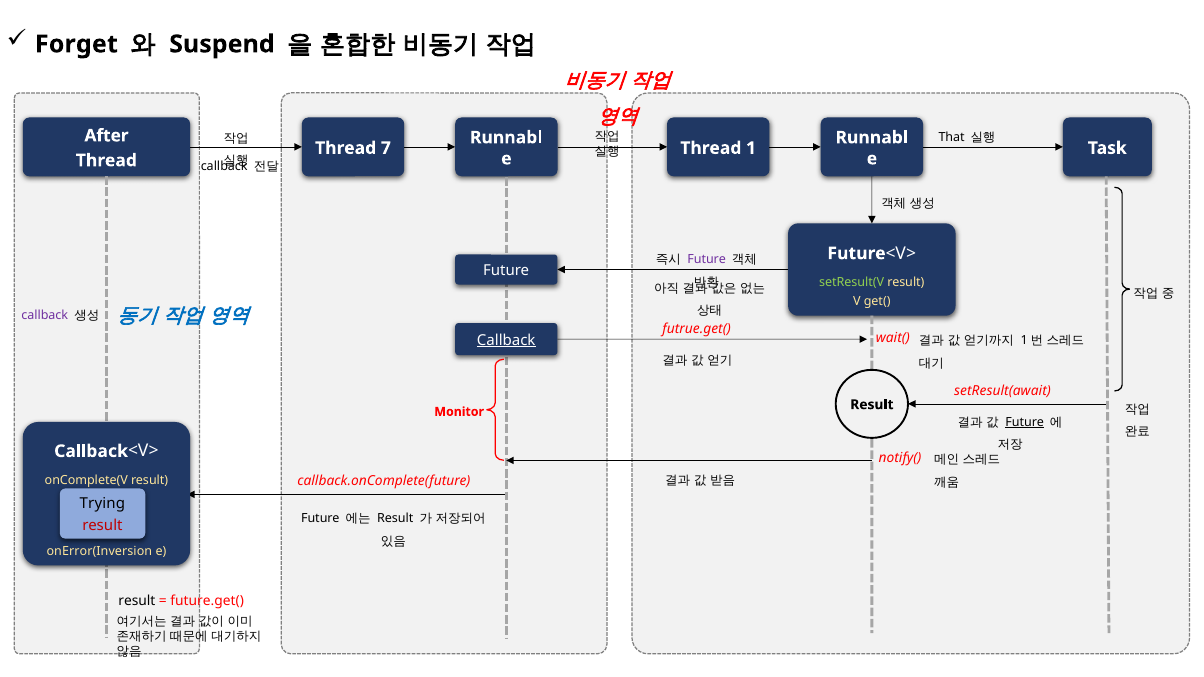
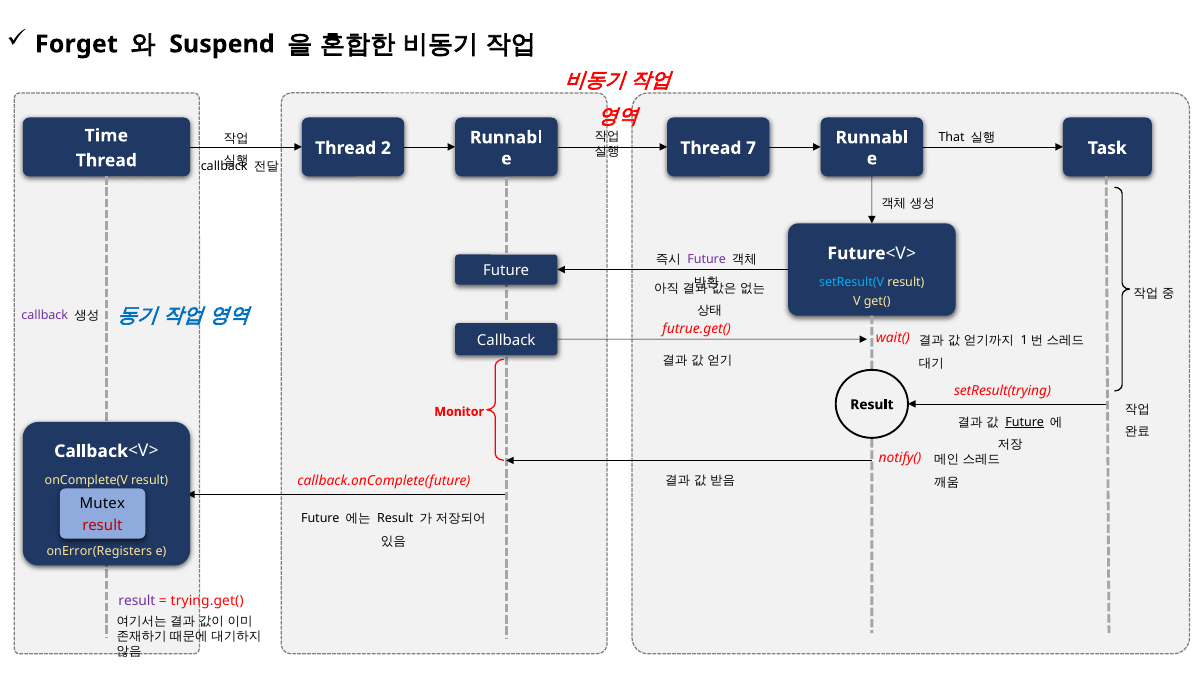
After: After -> Time
7: 7 -> 2
1: 1 -> 7
setResult(V colour: light green -> light blue
Callback at (506, 340) underline: present -> none
setResult(await: setResult(await -> setResult(trying
Trying: Trying -> Mutex
onError(Inversion: onError(Inversion -> onError(Registers
result at (137, 601) colour: black -> purple
future.get(: future.get( -> trying.get(
